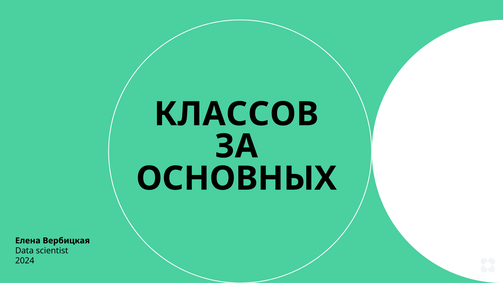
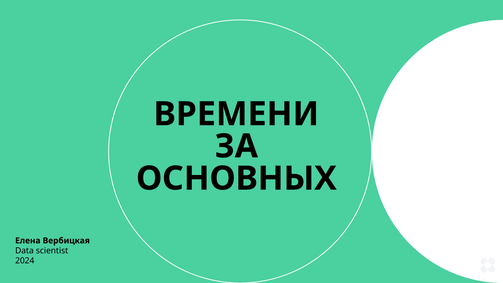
КЛАССОВ: КЛАССОВ -> ВРЕМЕНИ
